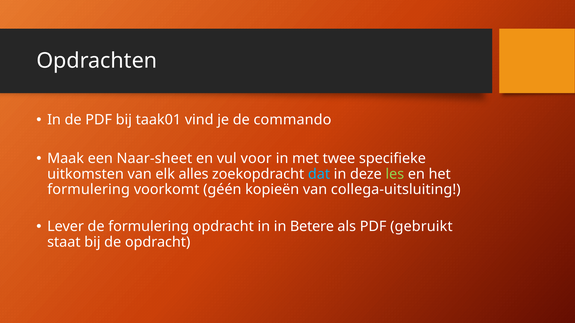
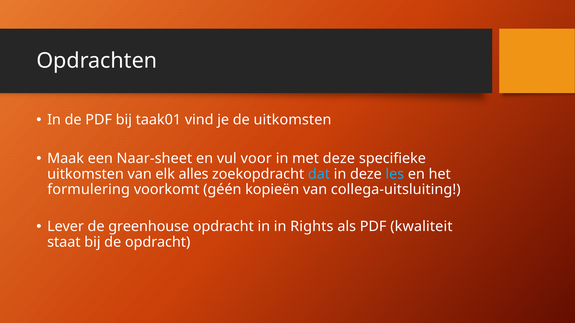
de commando: commando -> uitkomsten
met twee: twee -> deze
les colour: light green -> light blue
de formulering: formulering -> greenhouse
Betere: Betere -> Rights
gebruikt: gebruikt -> kwaliteit
